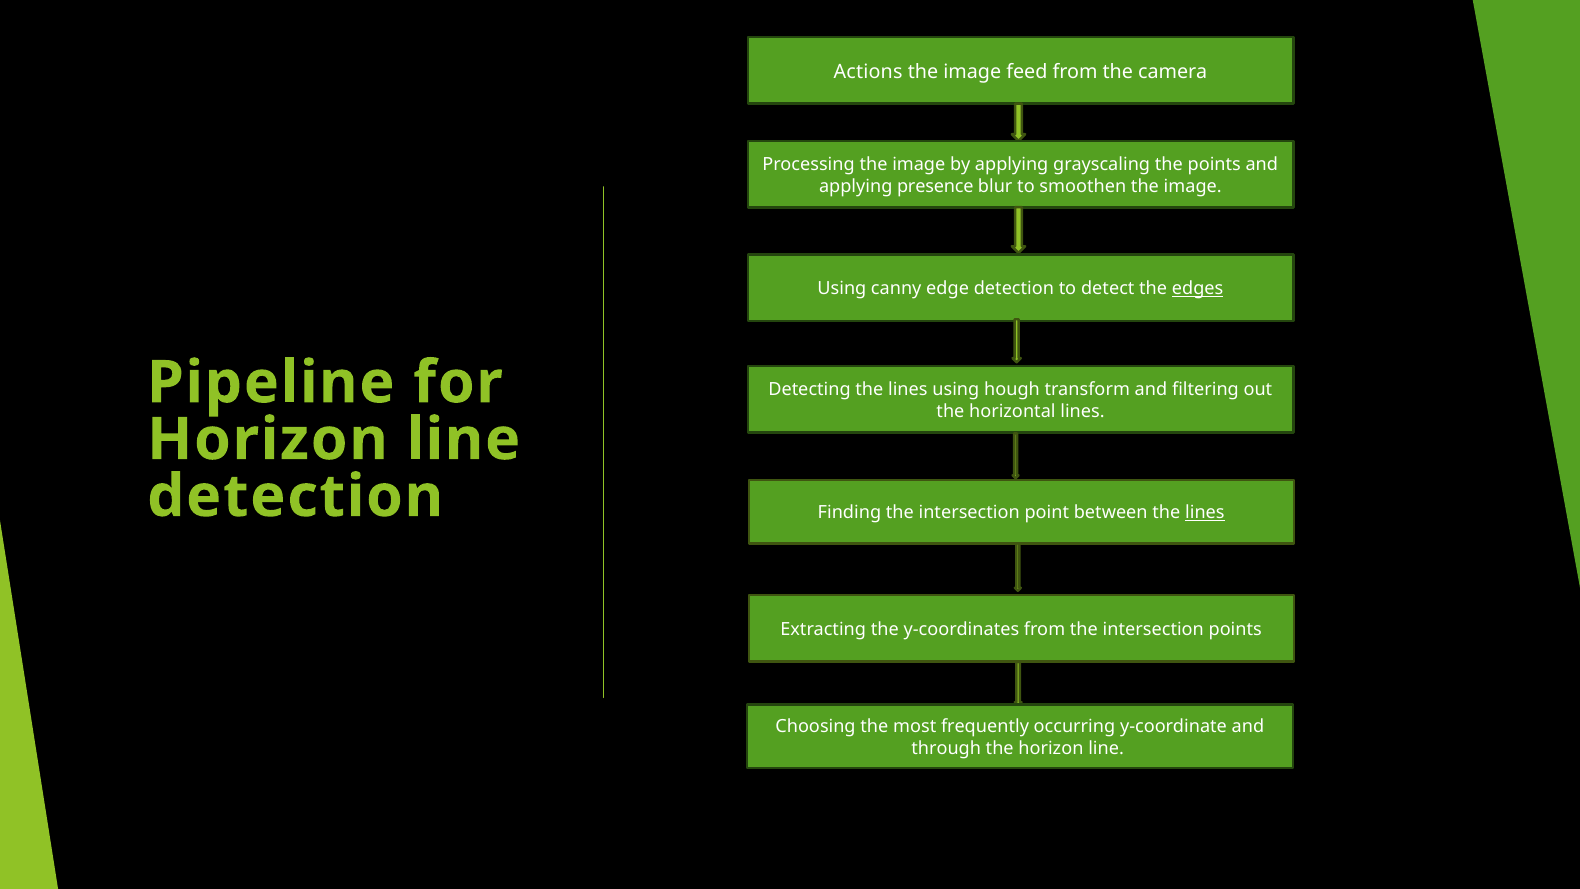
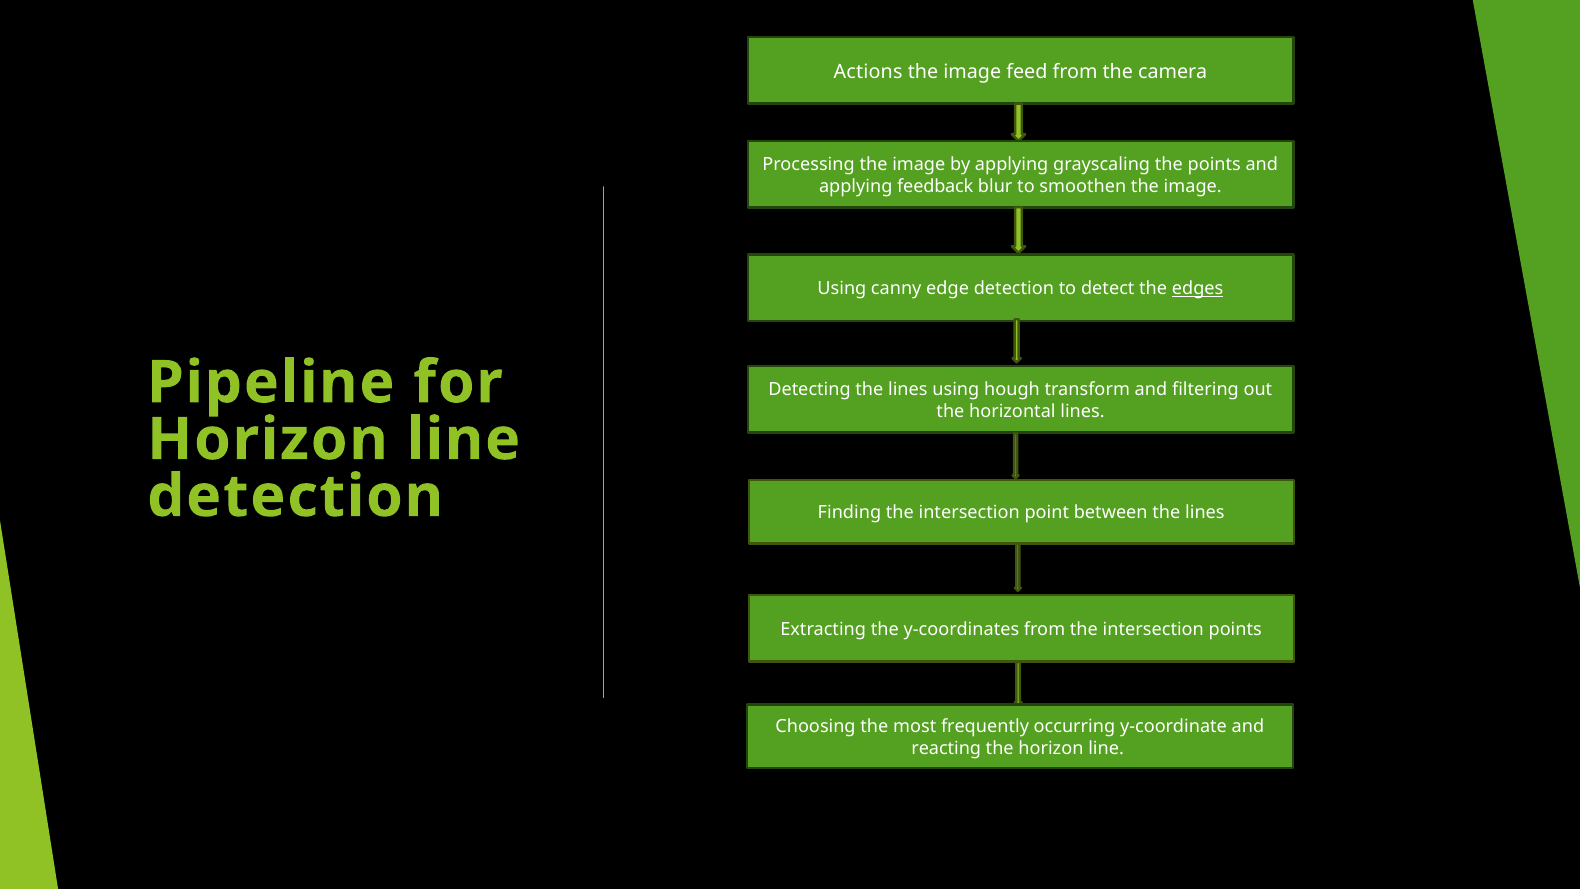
presence: presence -> feedback
lines at (1205, 513) underline: present -> none
through: through -> reacting
